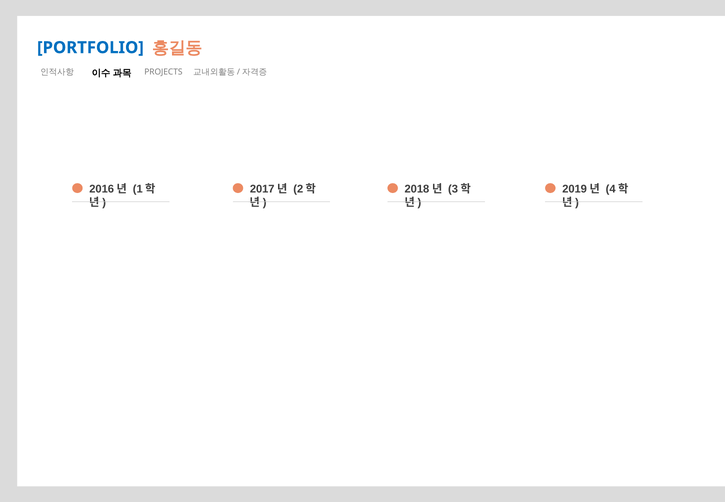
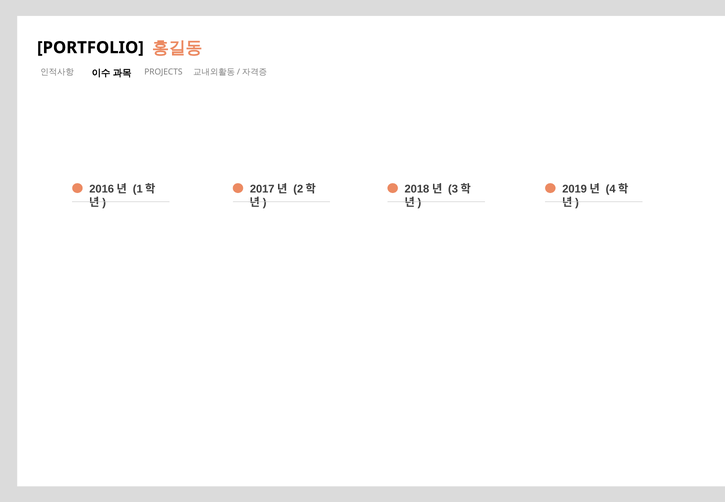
PORTFOLIO colour: blue -> black
